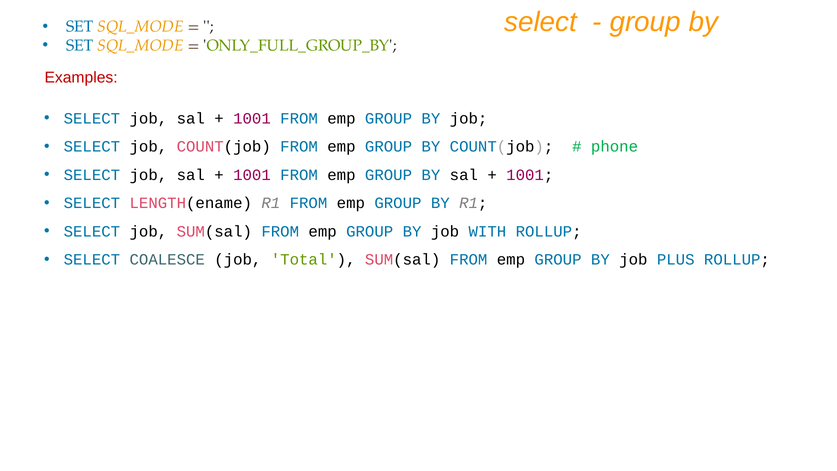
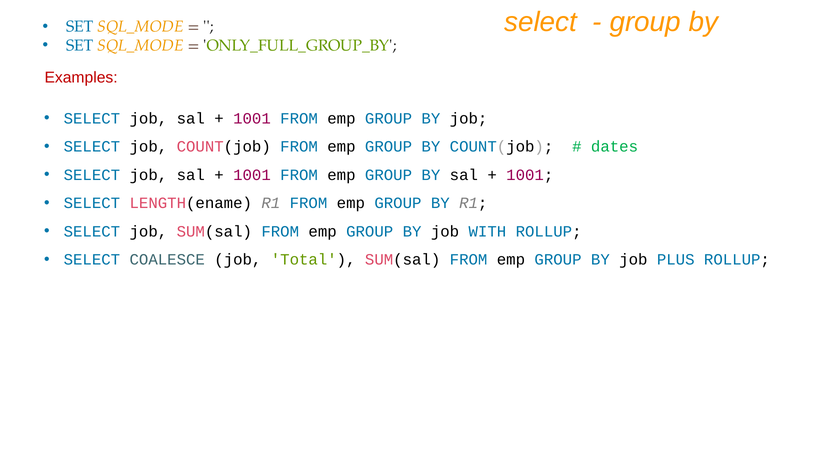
phone: phone -> dates
